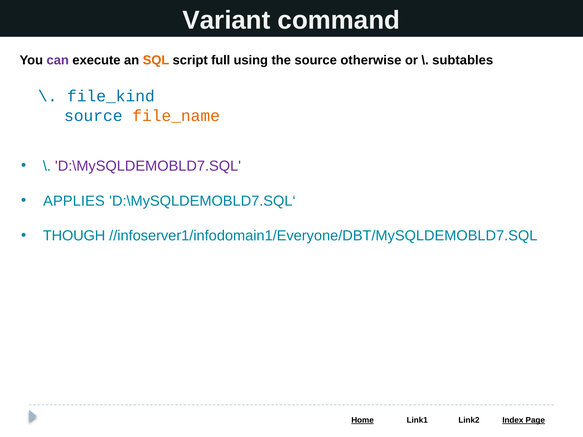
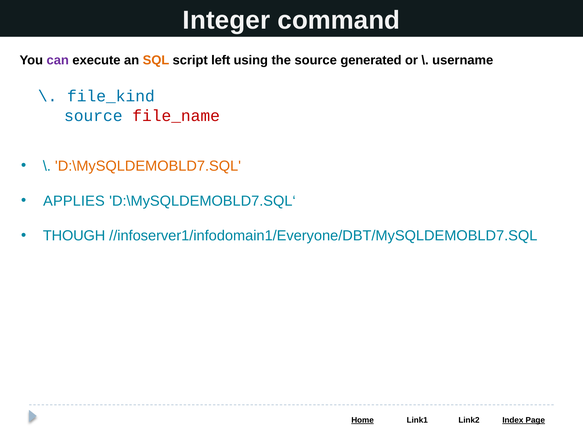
Variant: Variant -> Integer
full: full -> left
otherwise: otherwise -> generated
subtables: subtables -> username
file_name colour: orange -> red
D:\MySQLDEMOBLD7.SQL colour: purple -> orange
